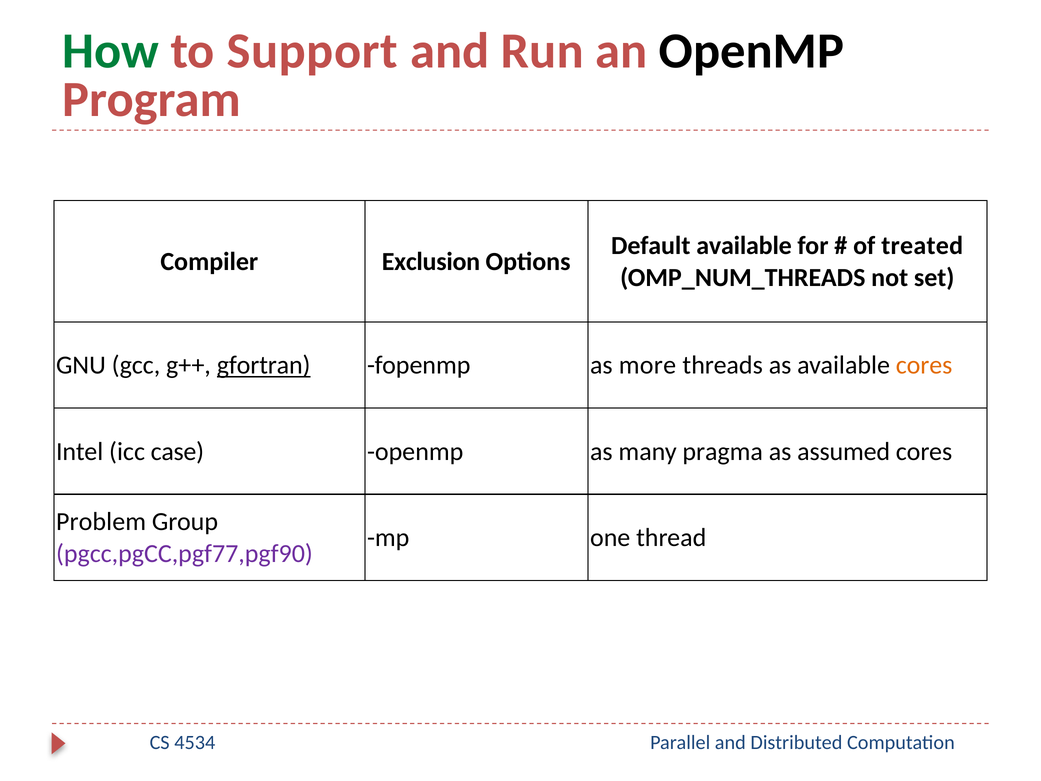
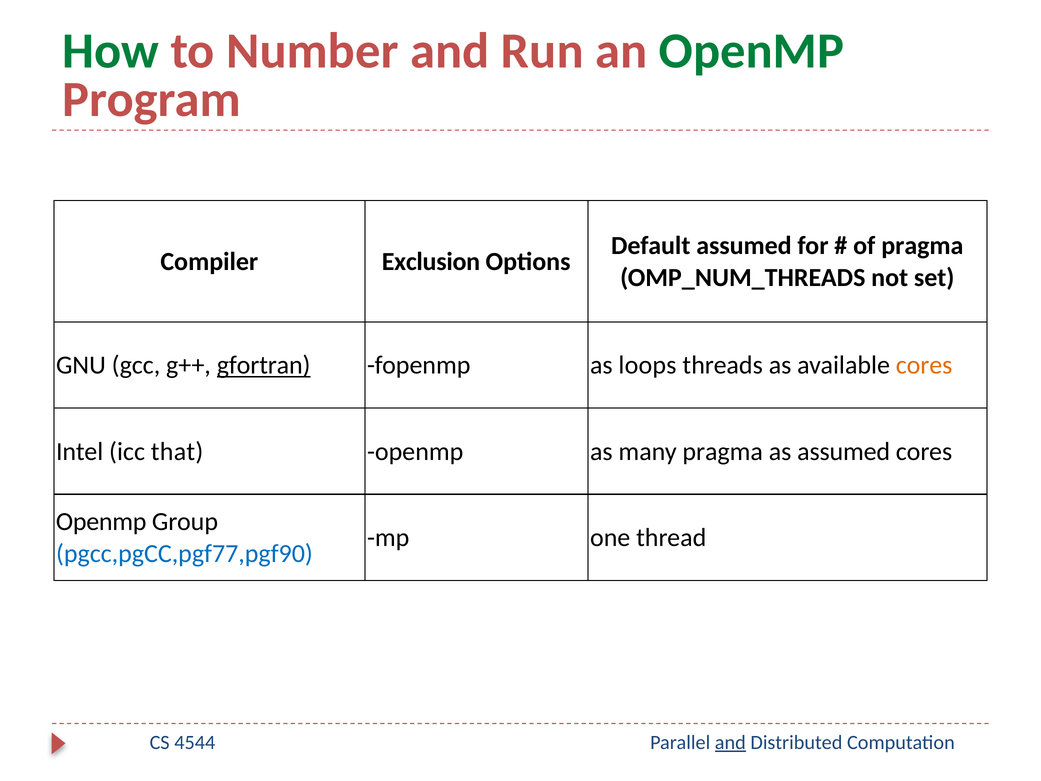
Support: Support -> Number
OpenMP at (751, 51) colour: black -> green
Default available: available -> assumed
of treated: treated -> pragma
more: more -> loops
case: case -> that
Problem at (101, 522): Problem -> Openmp
pgcc,pgCC,pgf77,pgf90 colour: purple -> blue
4534: 4534 -> 4544
and at (730, 742) underline: none -> present
